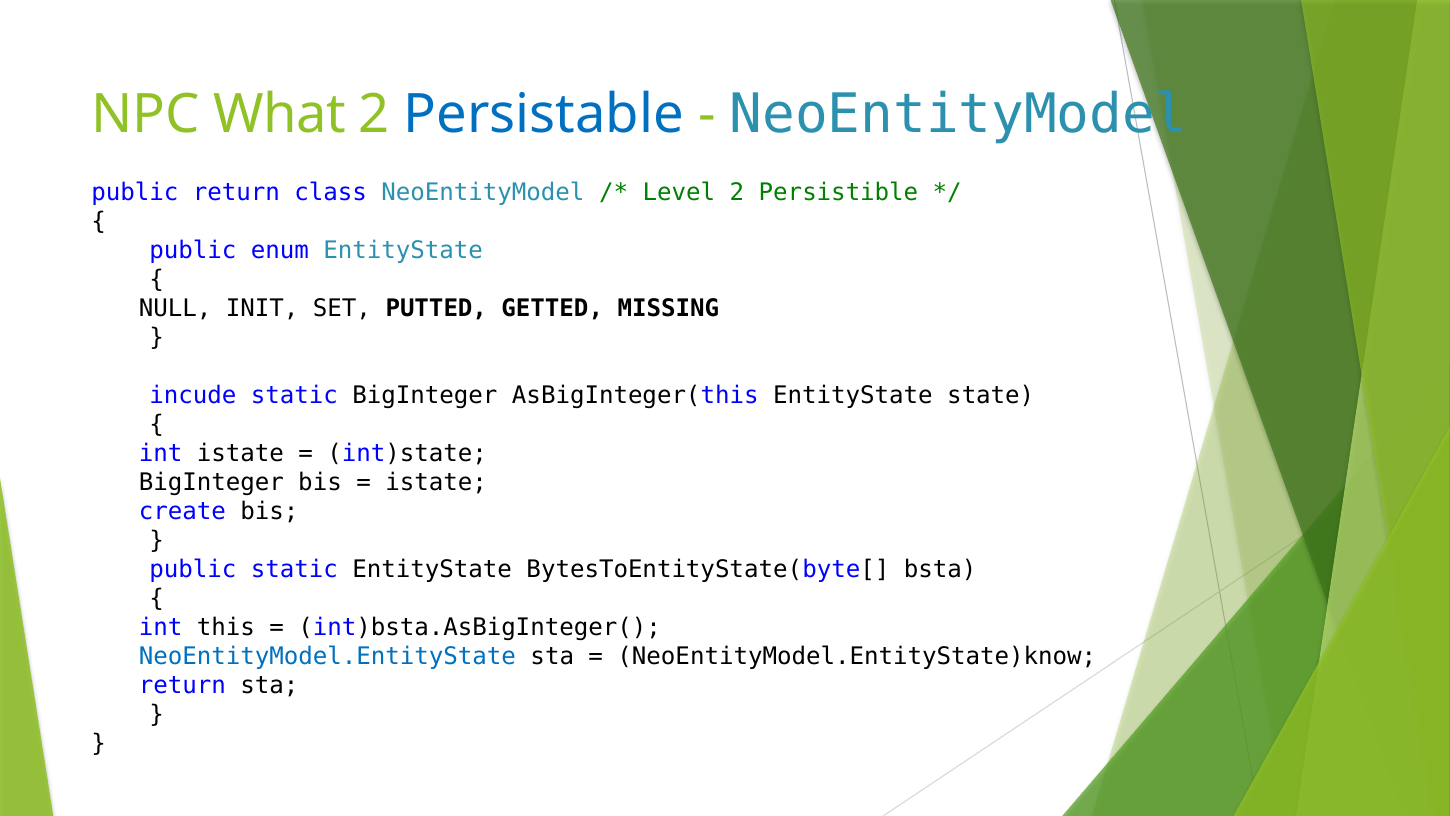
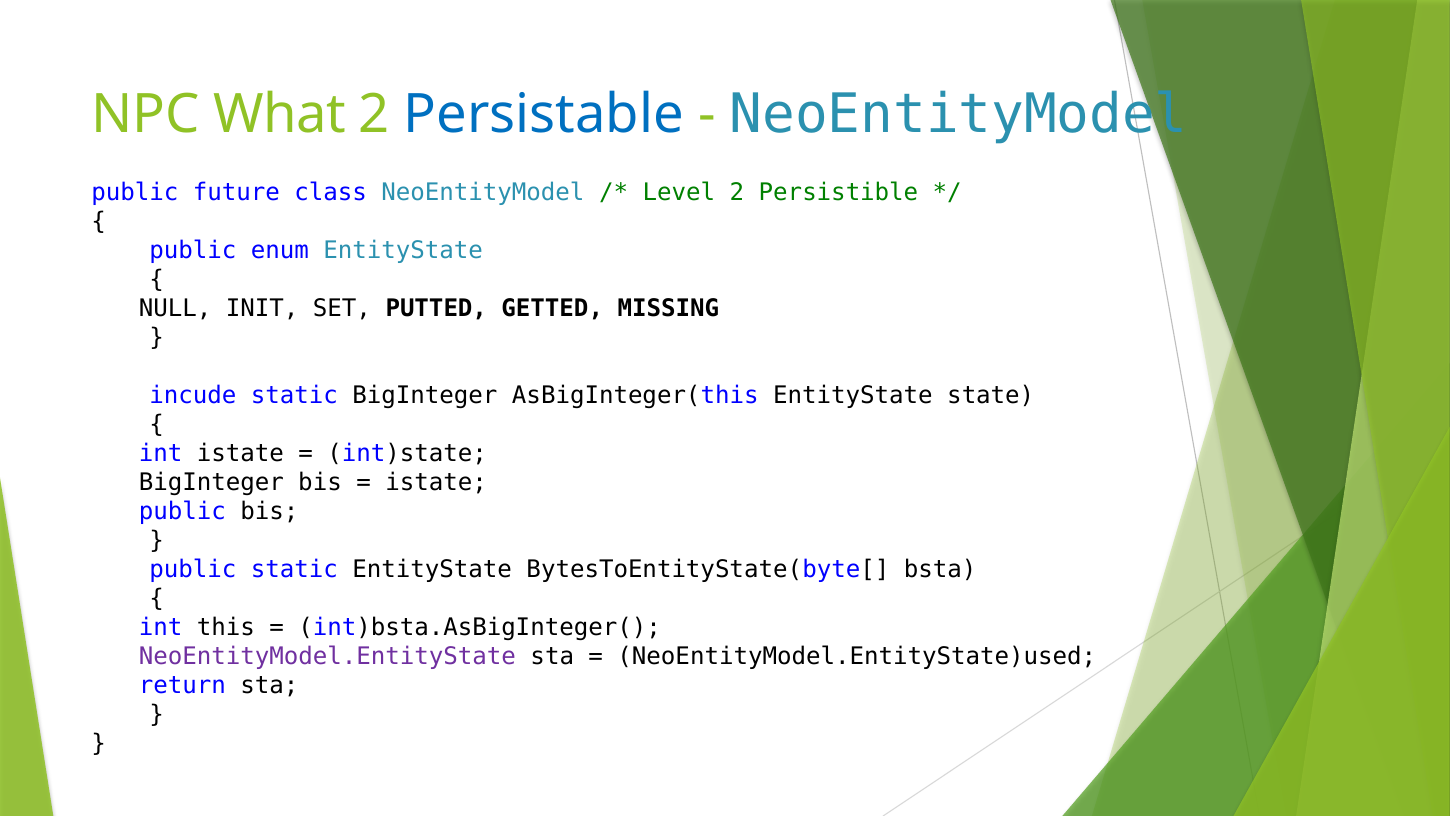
public return: return -> future
create at (182, 511): create -> public
NeoEntityModel.EntityState colour: blue -> purple
NeoEntityModel.EntityState)know: NeoEntityModel.EntityState)know -> NeoEntityModel.EntityState)used
